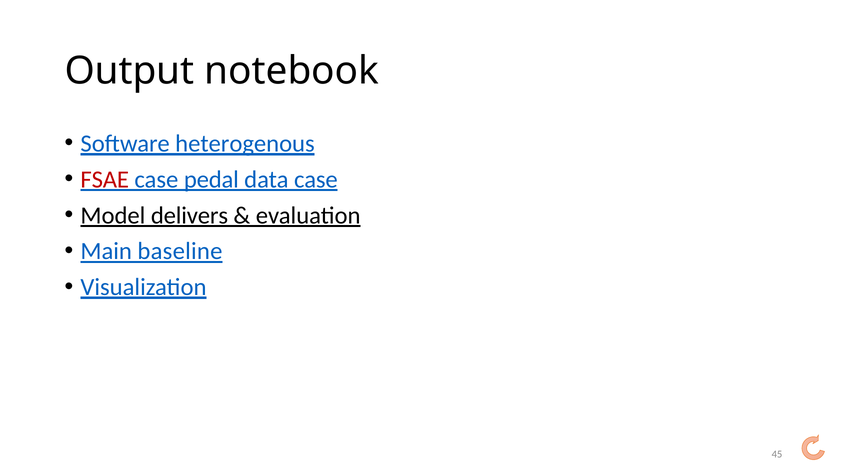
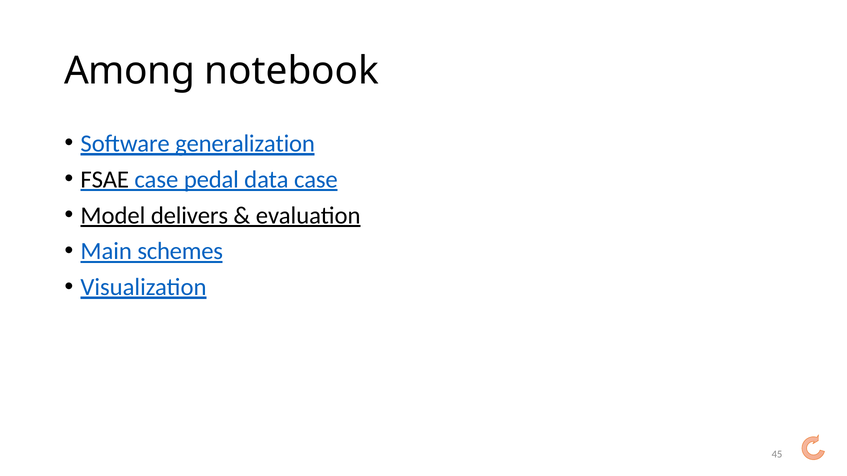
Output: Output -> Among
heterogenous: heterogenous -> generalization
FSAE colour: red -> black
baseline: baseline -> schemes
